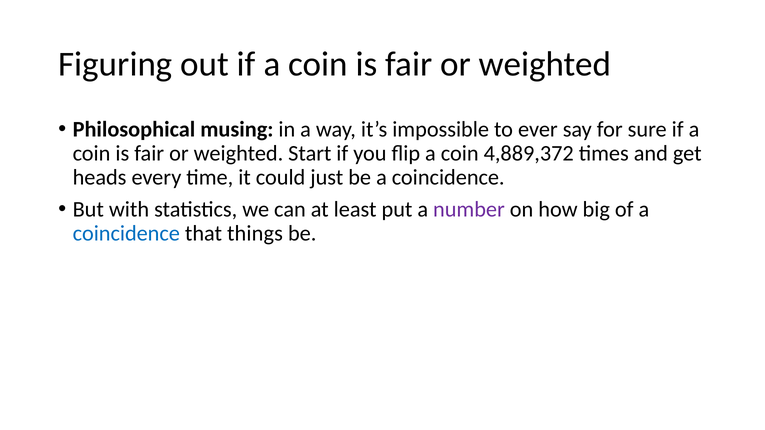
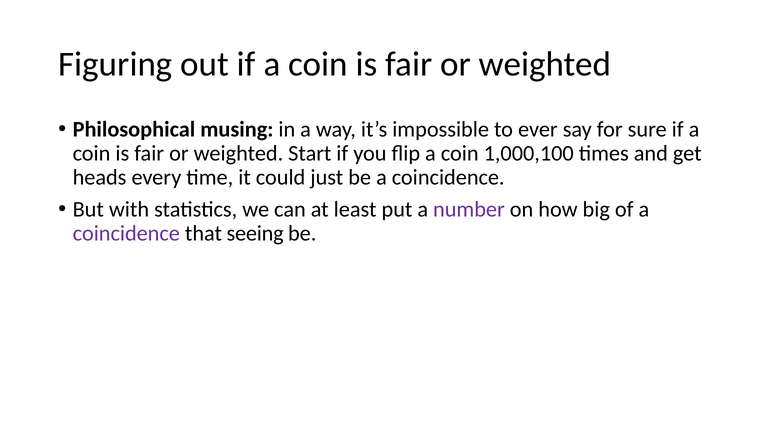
4,889,372: 4,889,372 -> 1,000,100
coincidence at (126, 234) colour: blue -> purple
things: things -> seeing
